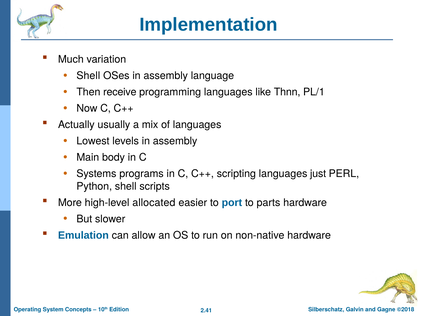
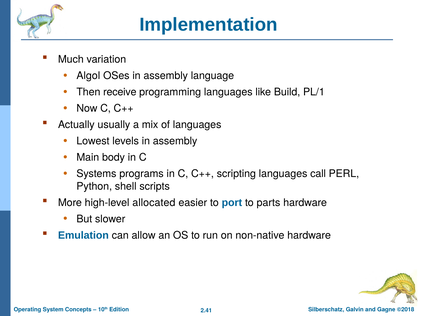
Shell at (88, 76): Shell -> Algol
Thnn: Thnn -> Build
just: just -> call
